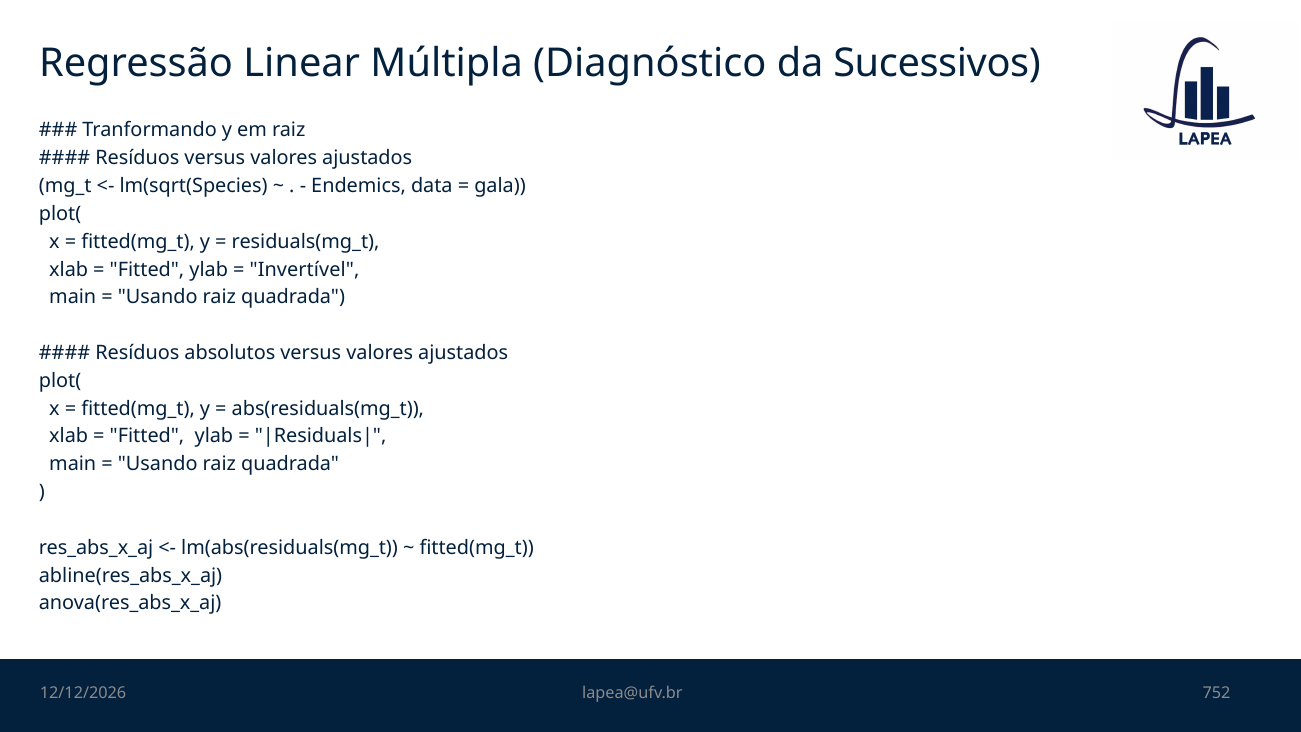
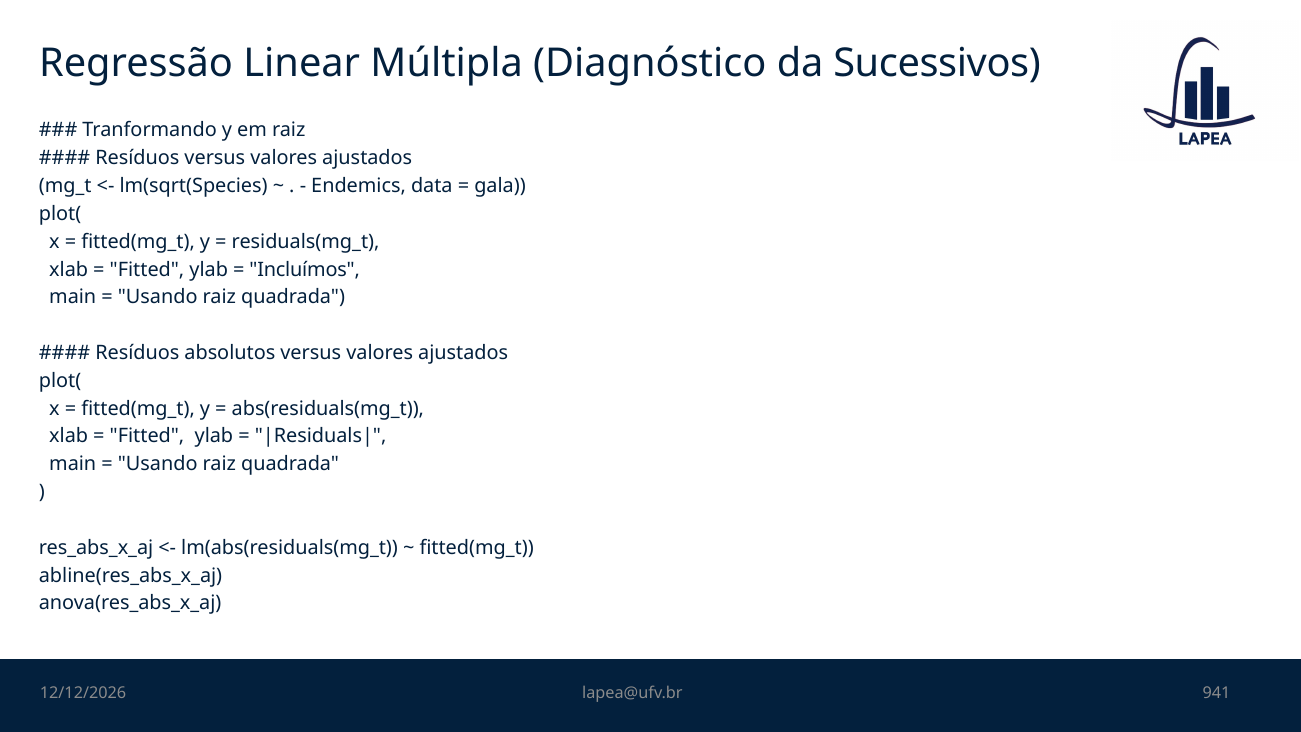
Invertível: Invertível -> Incluímos
752: 752 -> 941
